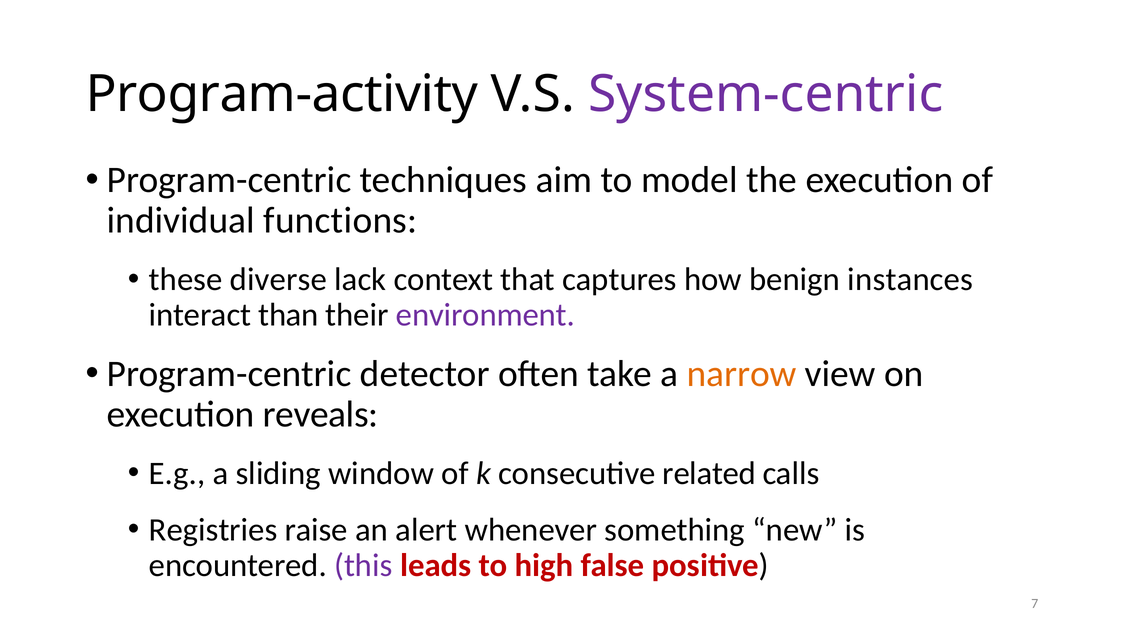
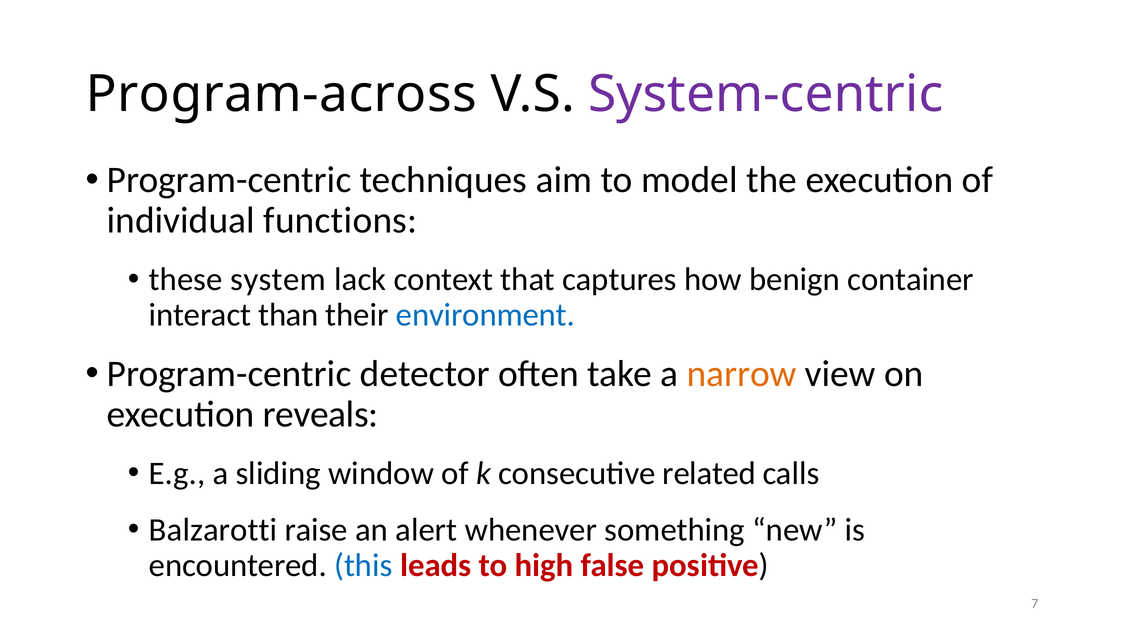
Program-activity: Program-activity -> Program-across
diverse: diverse -> system
instances: instances -> container
environment colour: purple -> blue
Registries: Registries -> Balzarotti
this colour: purple -> blue
